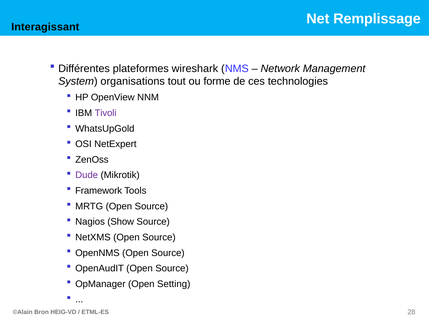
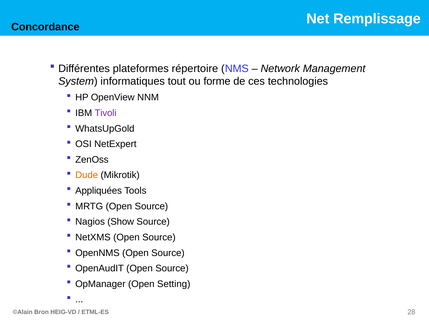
Interagissant: Interagissant -> Concordance
wireshark: wireshark -> répertoire
organisations: organisations -> informatiques
Dude colour: purple -> orange
Framework: Framework -> Appliquées
